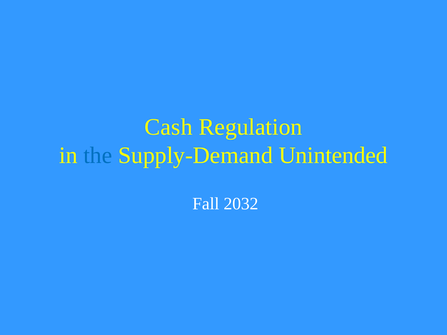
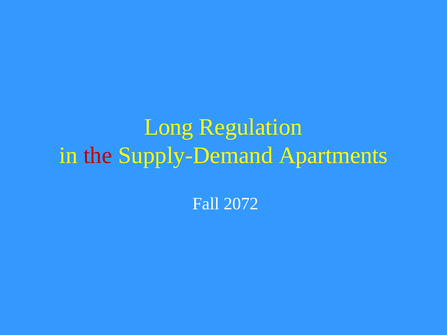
Cash: Cash -> Long
the colour: blue -> red
Unintended: Unintended -> Apartments
2032: 2032 -> 2072
